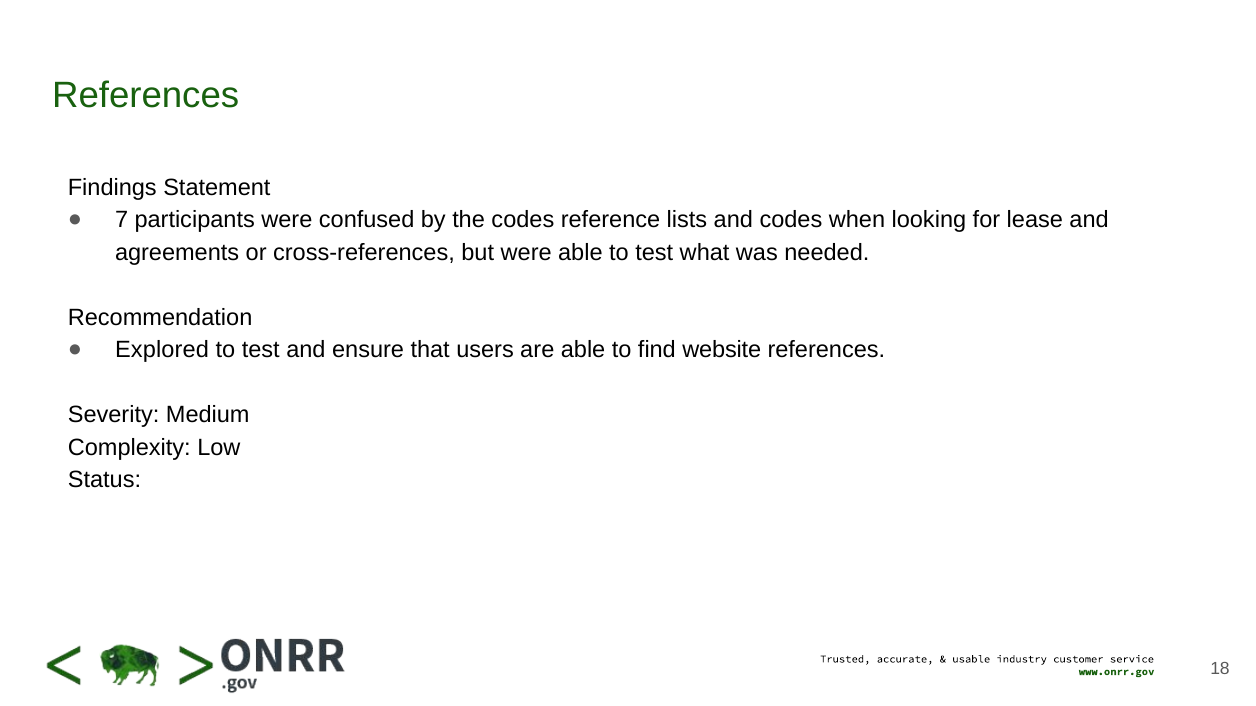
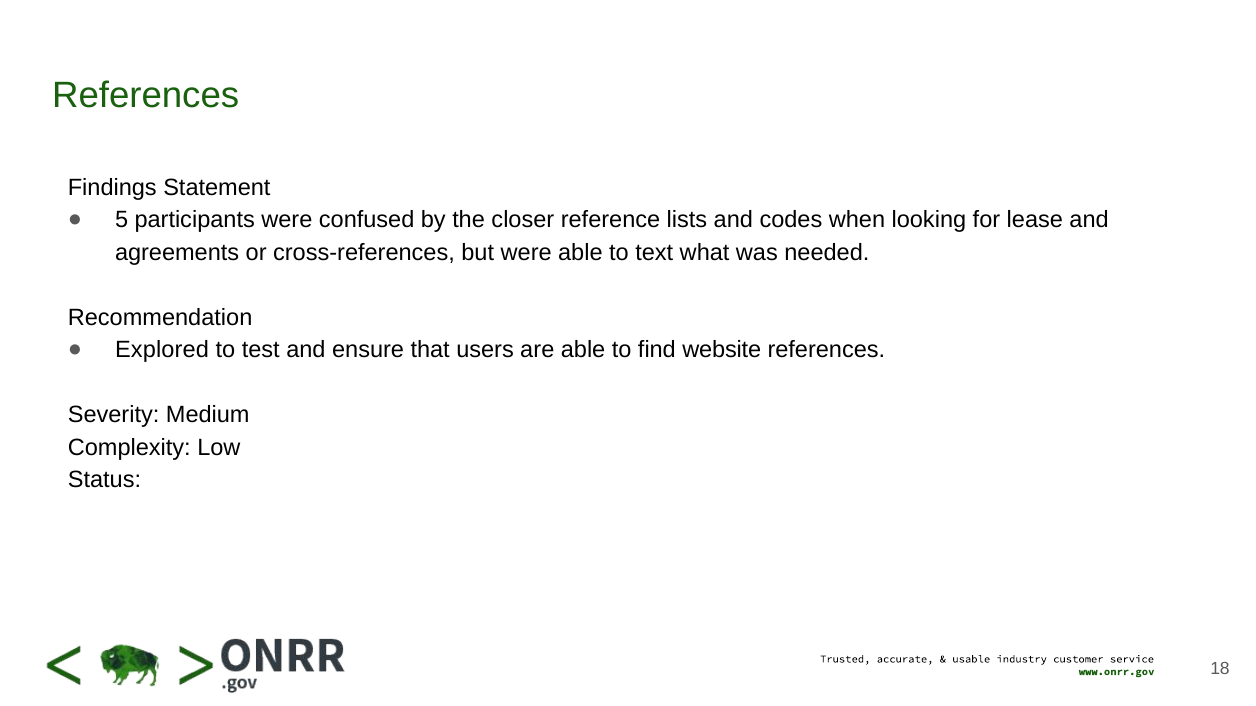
7: 7 -> 5
the codes: codes -> closer
able to test: test -> text
